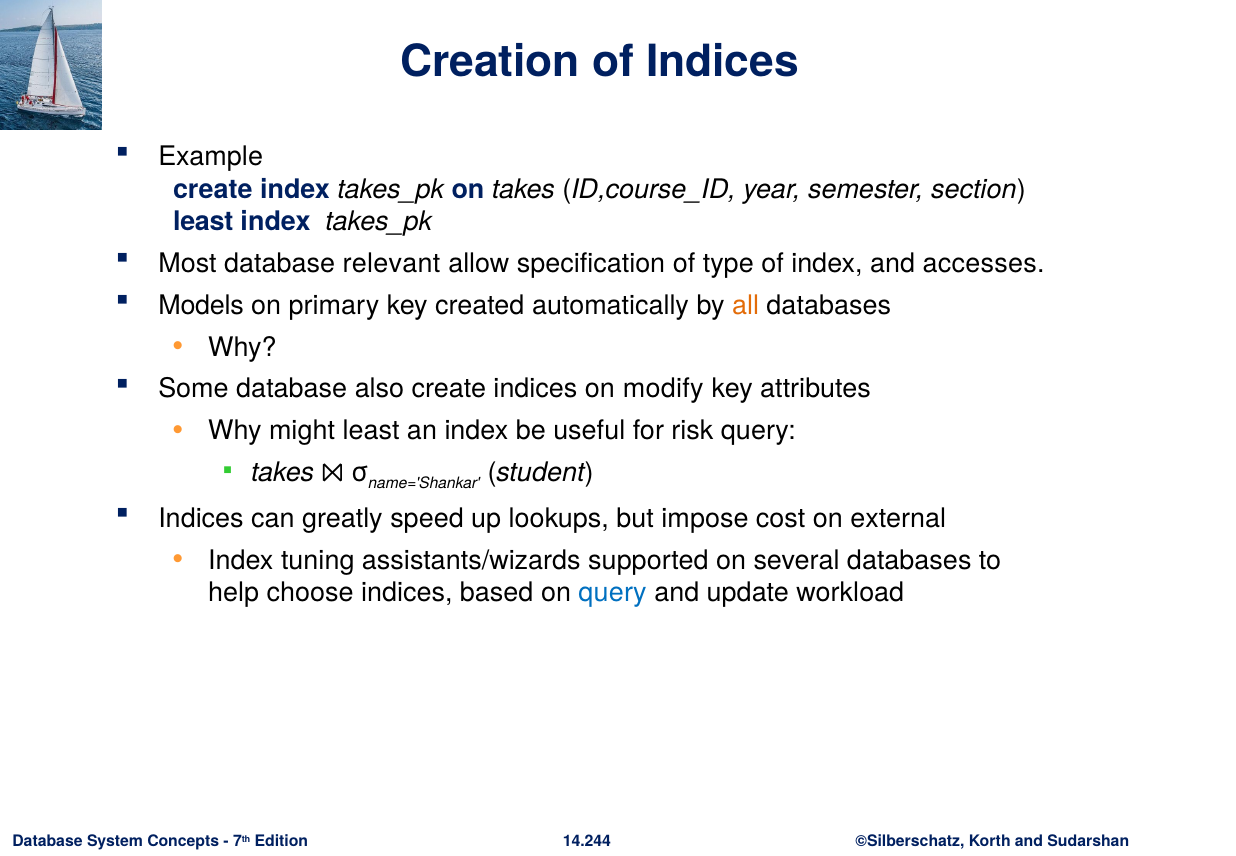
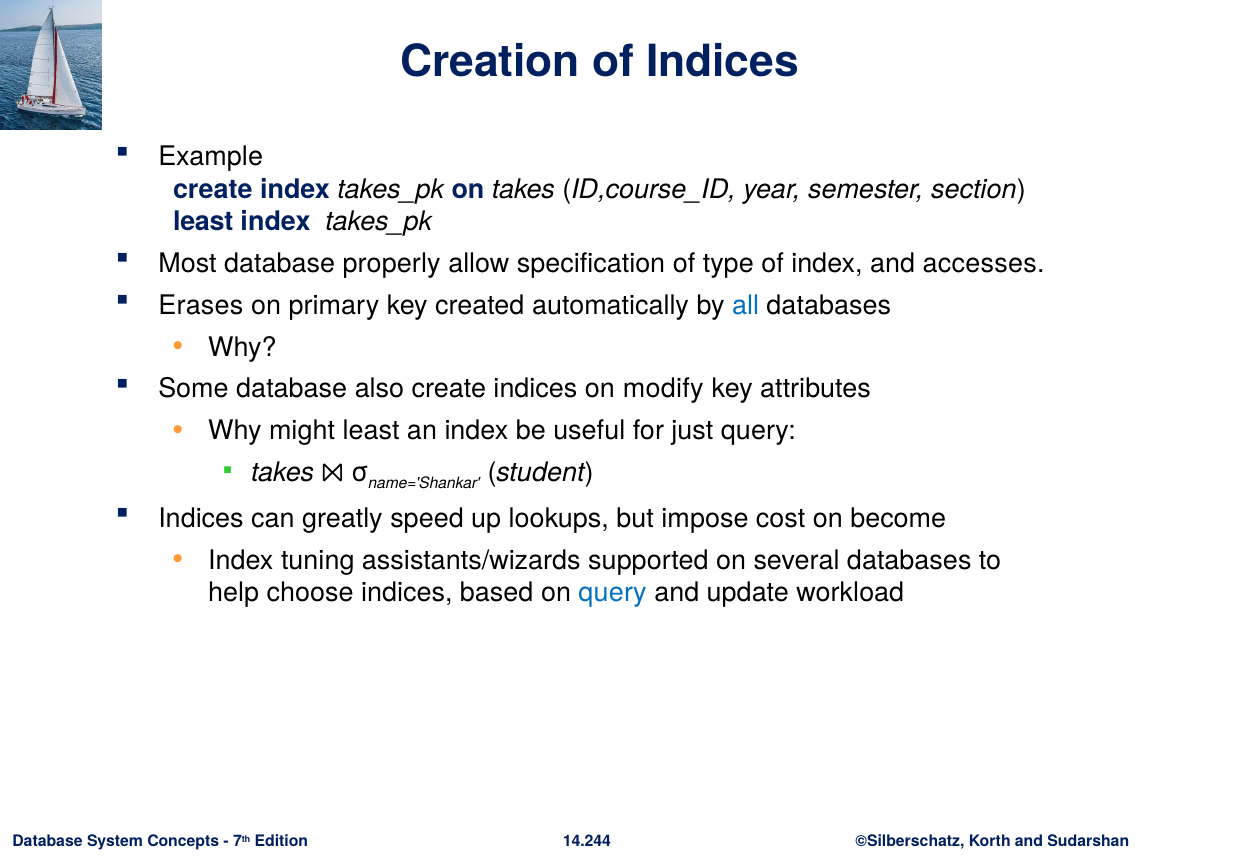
relevant: relevant -> properly
Models: Models -> Erases
all colour: orange -> blue
risk: risk -> just
external: external -> become
